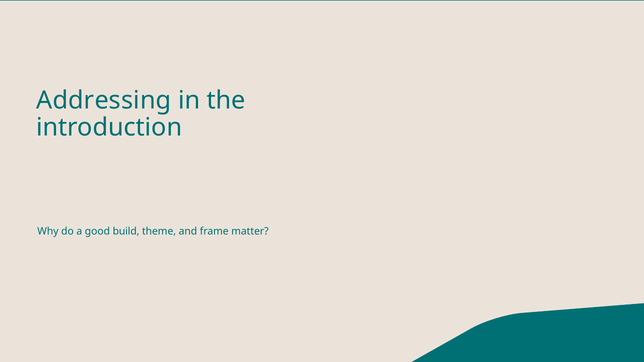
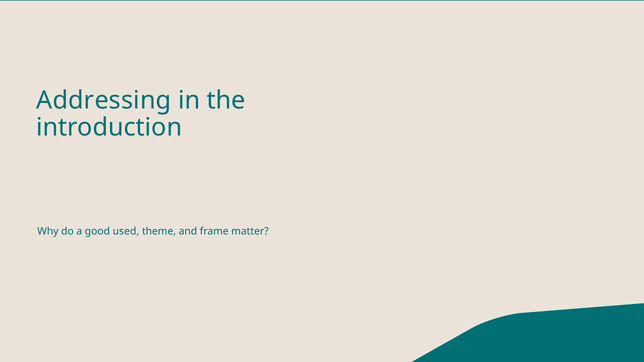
build: build -> used
